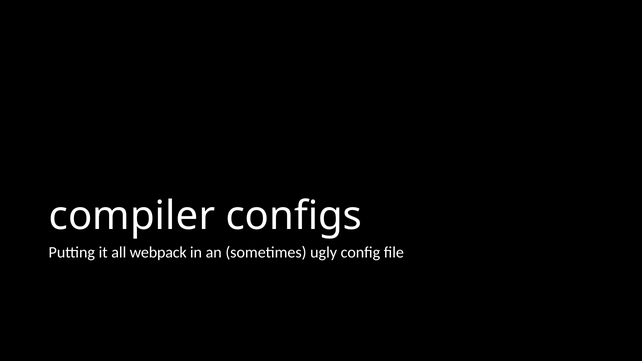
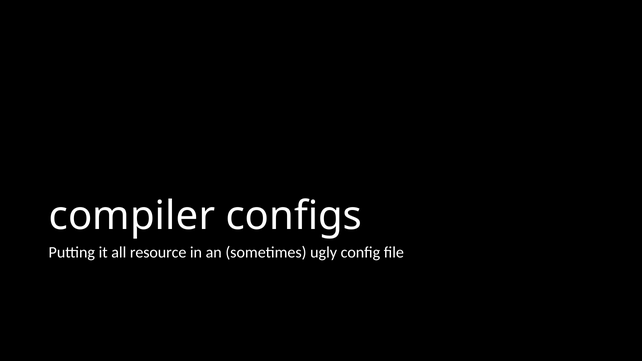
webpack: webpack -> resource
